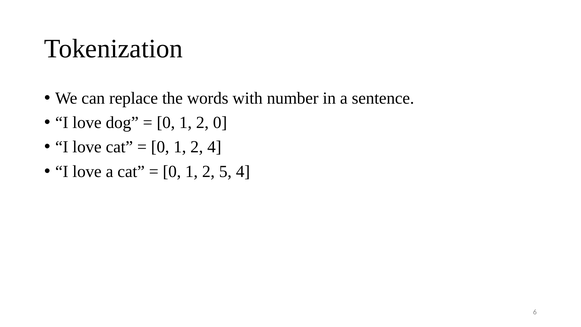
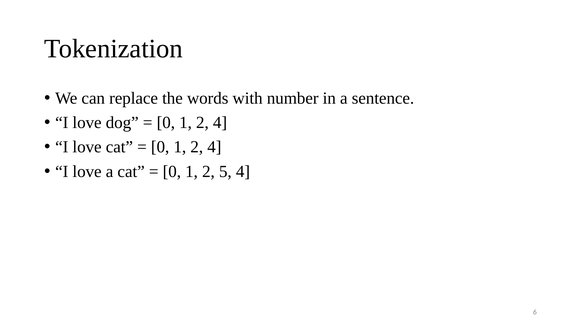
0 at (220, 123): 0 -> 4
